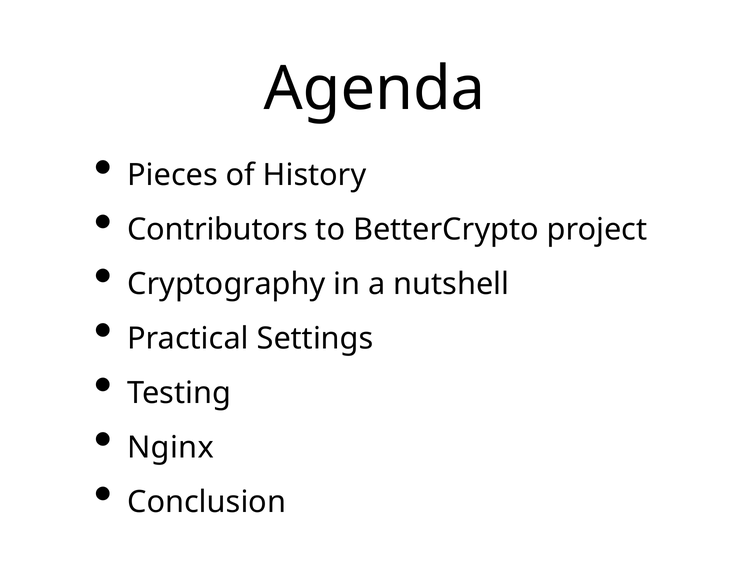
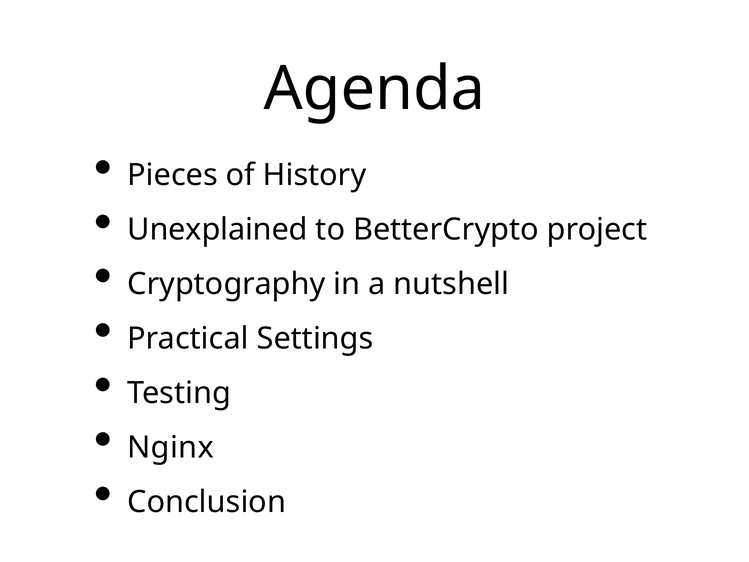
Contributors: Contributors -> Unexplained
